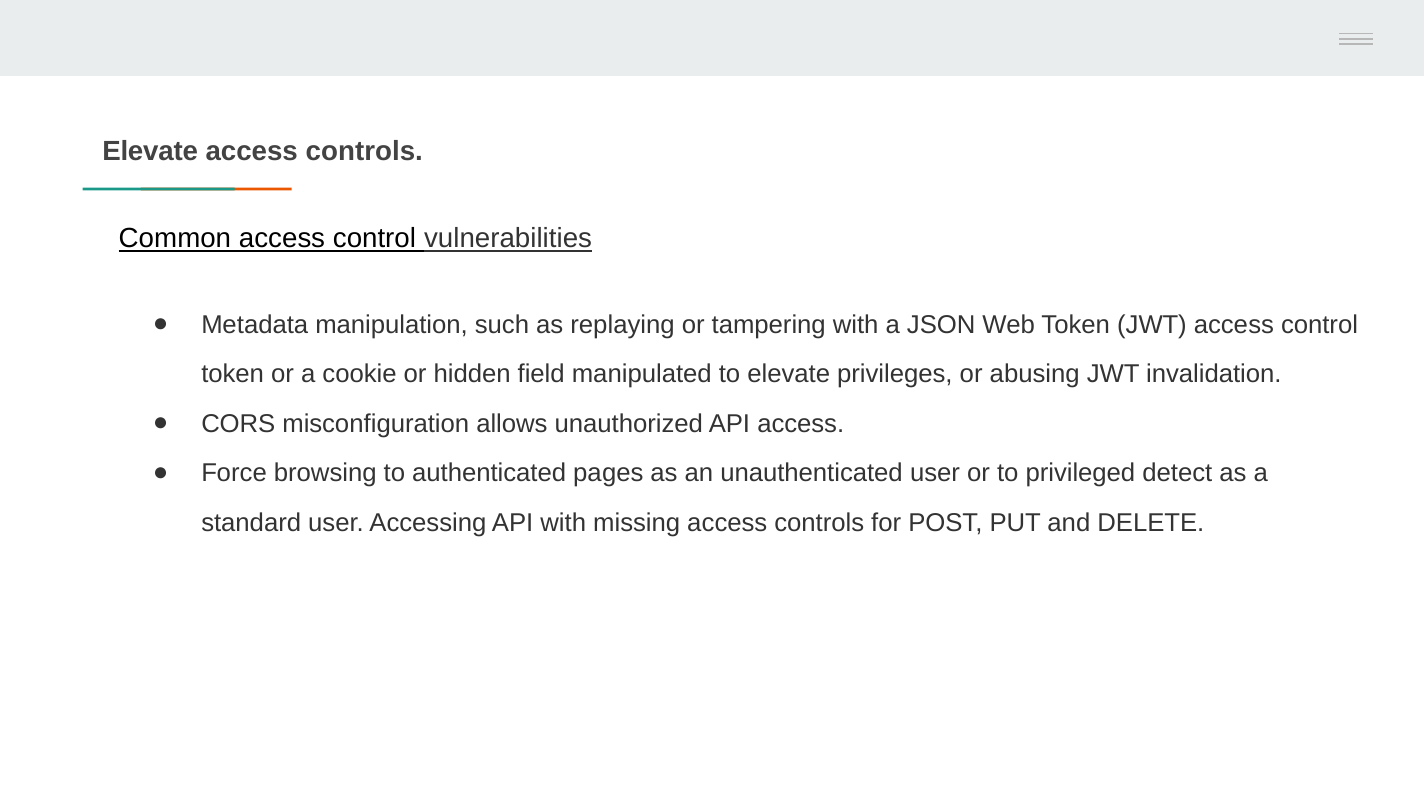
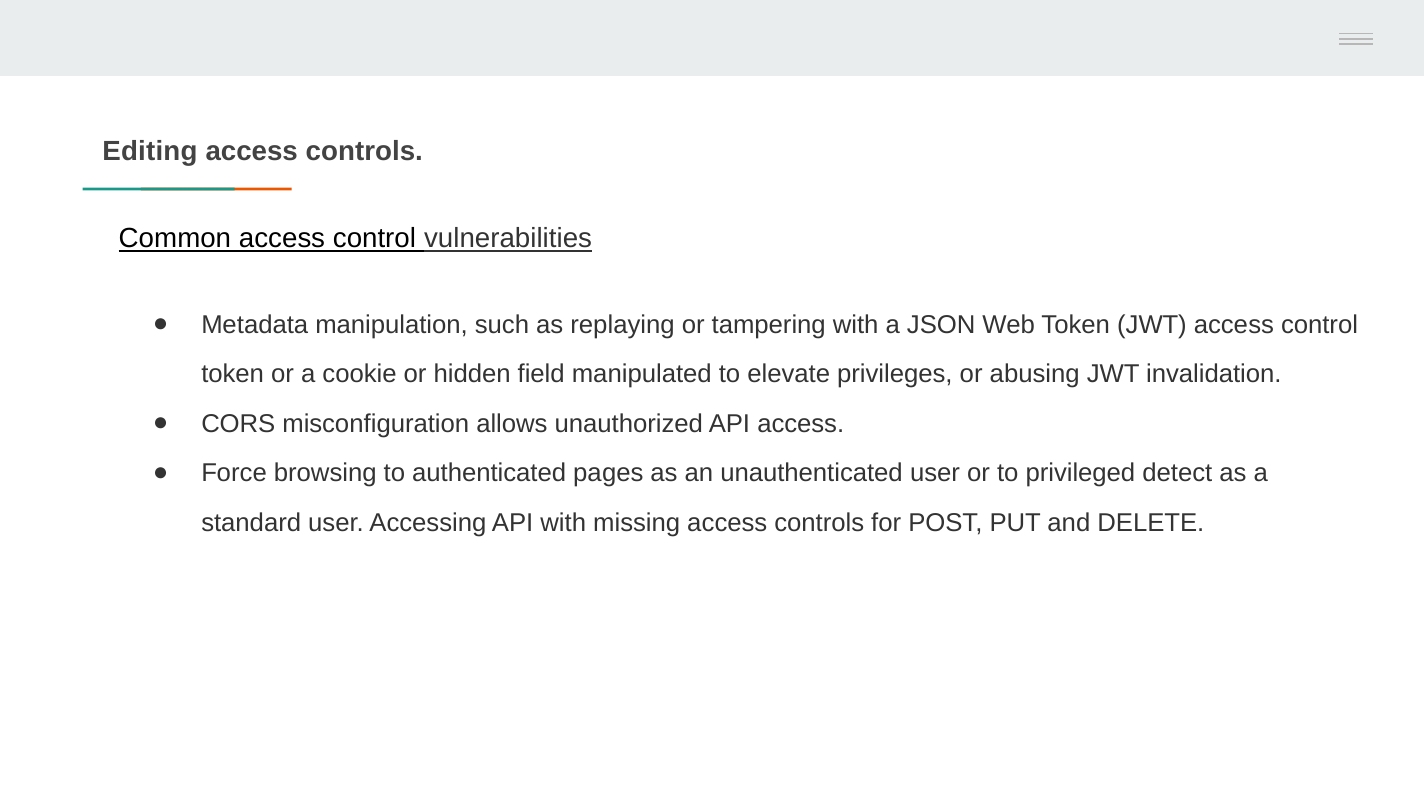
Elevate at (150, 151): Elevate -> Editing
